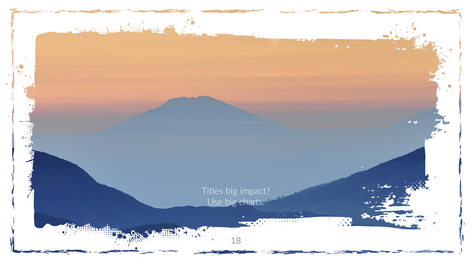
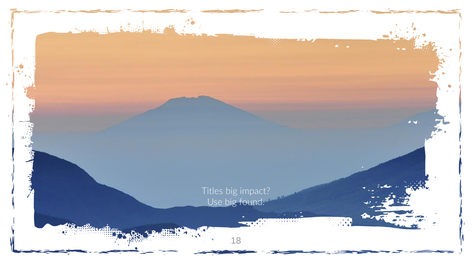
charts: charts -> found
